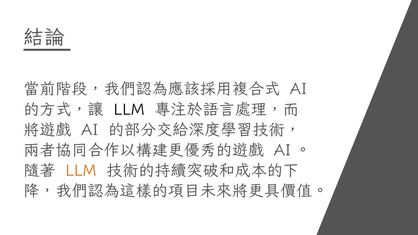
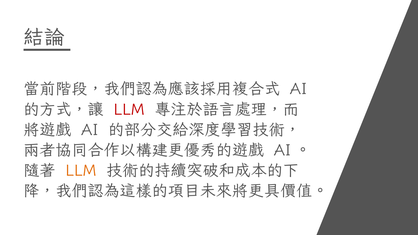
LLM at (129, 110) colour: black -> red
